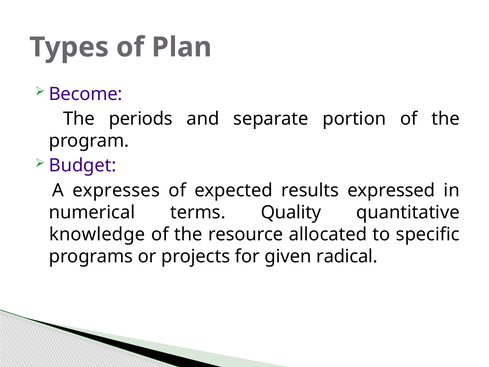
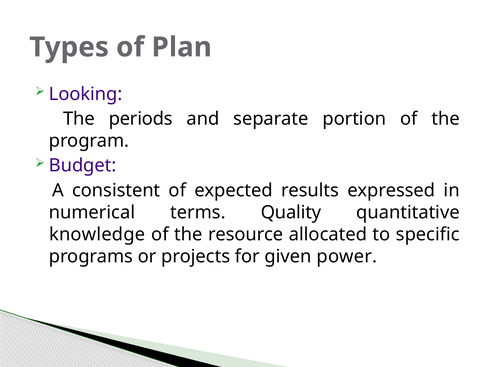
Become: Become -> Looking
expresses: expresses -> consistent
radical: radical -> power
